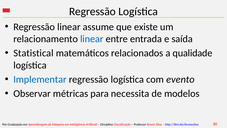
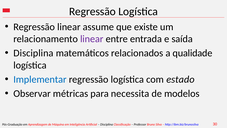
linear at (92, 39) colour: blue -> purple
Statistical at (33, 53): Statistical -> Disciplina
evento: evento -> estado
